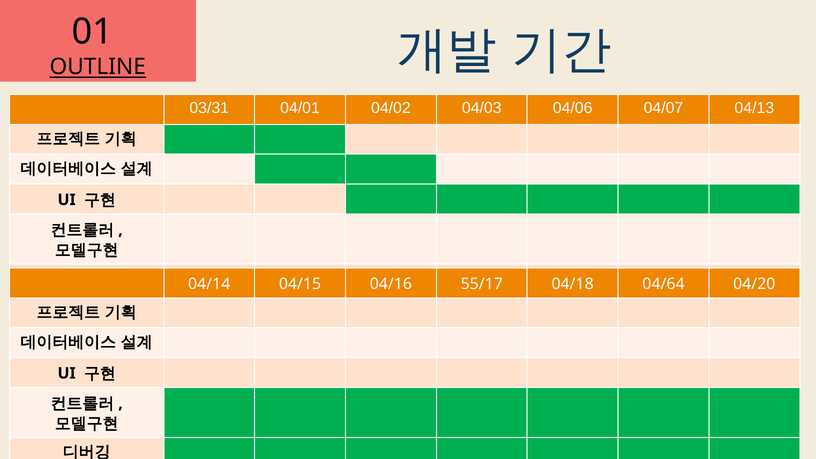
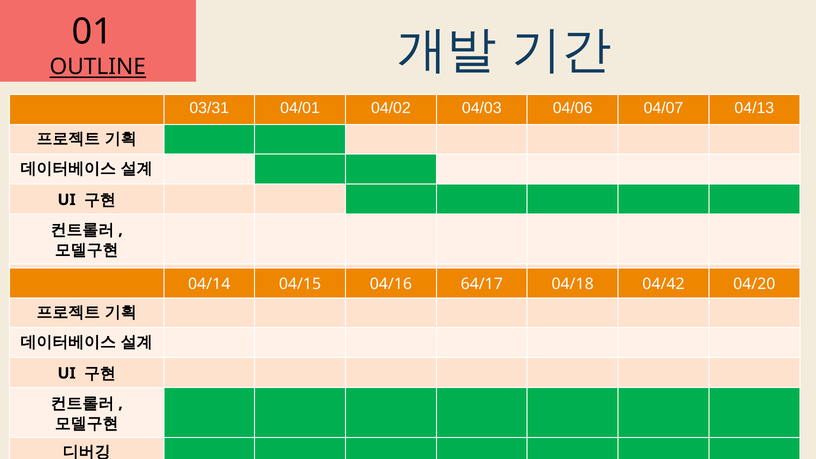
55/17: 55/17 -> 64/17
04/64: 04/64 -> 04/42
